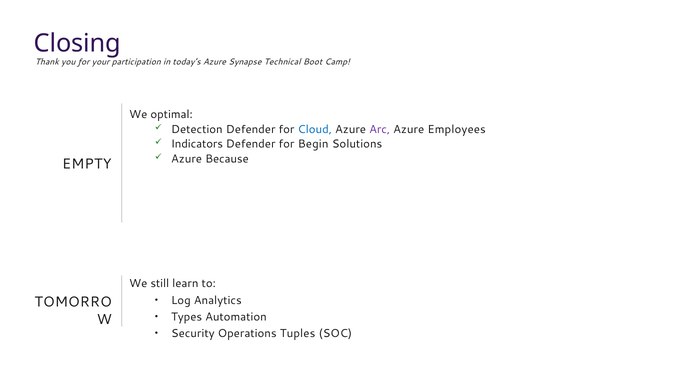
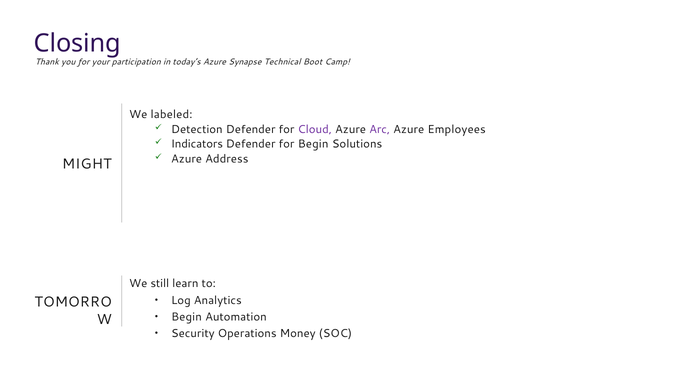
optimal: optimal -> labeled
Cloud colour: blue -> purple
Because: Because -> Address
EMPTY: EMPTY -> MIGHT
Types at (187, 317): Types -> Begin
Tuples: Tuples -> Money
